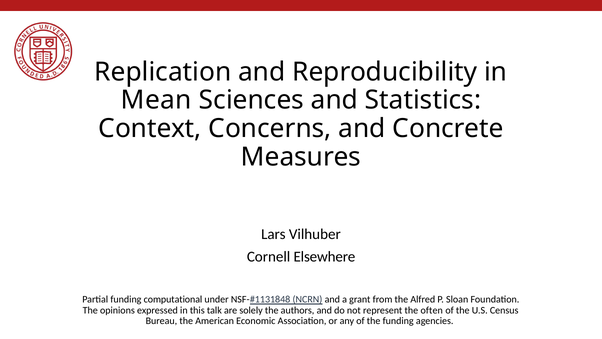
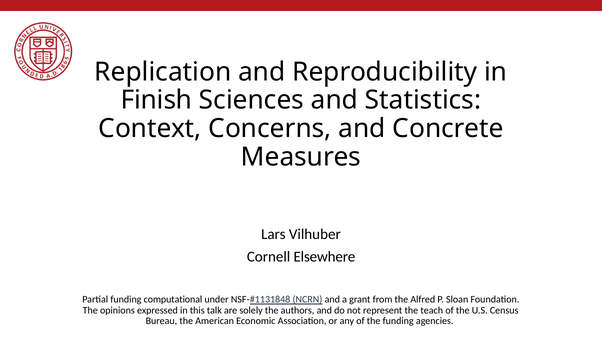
Mean: Mean -> Finish
often: often -> teach
